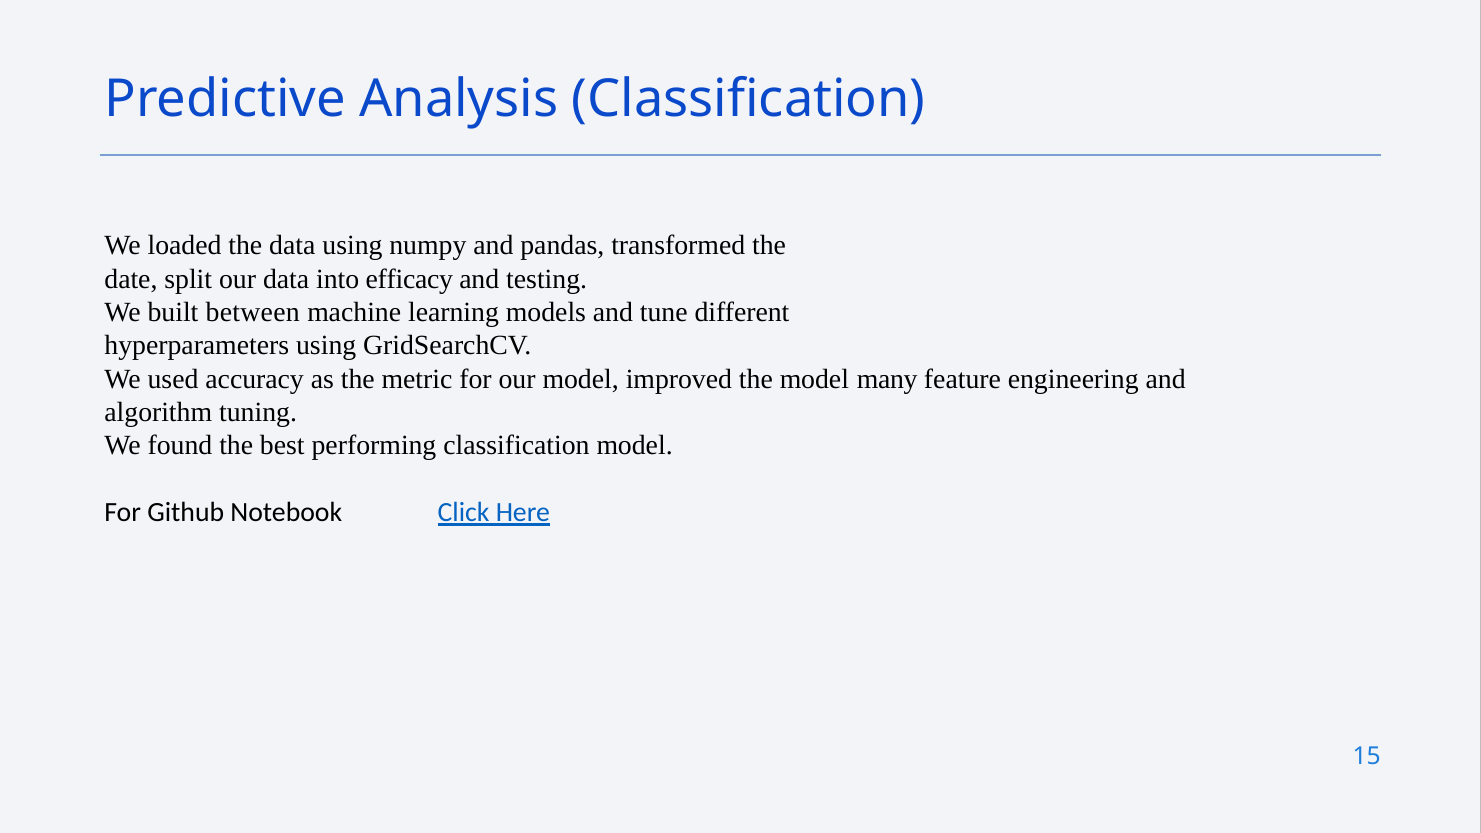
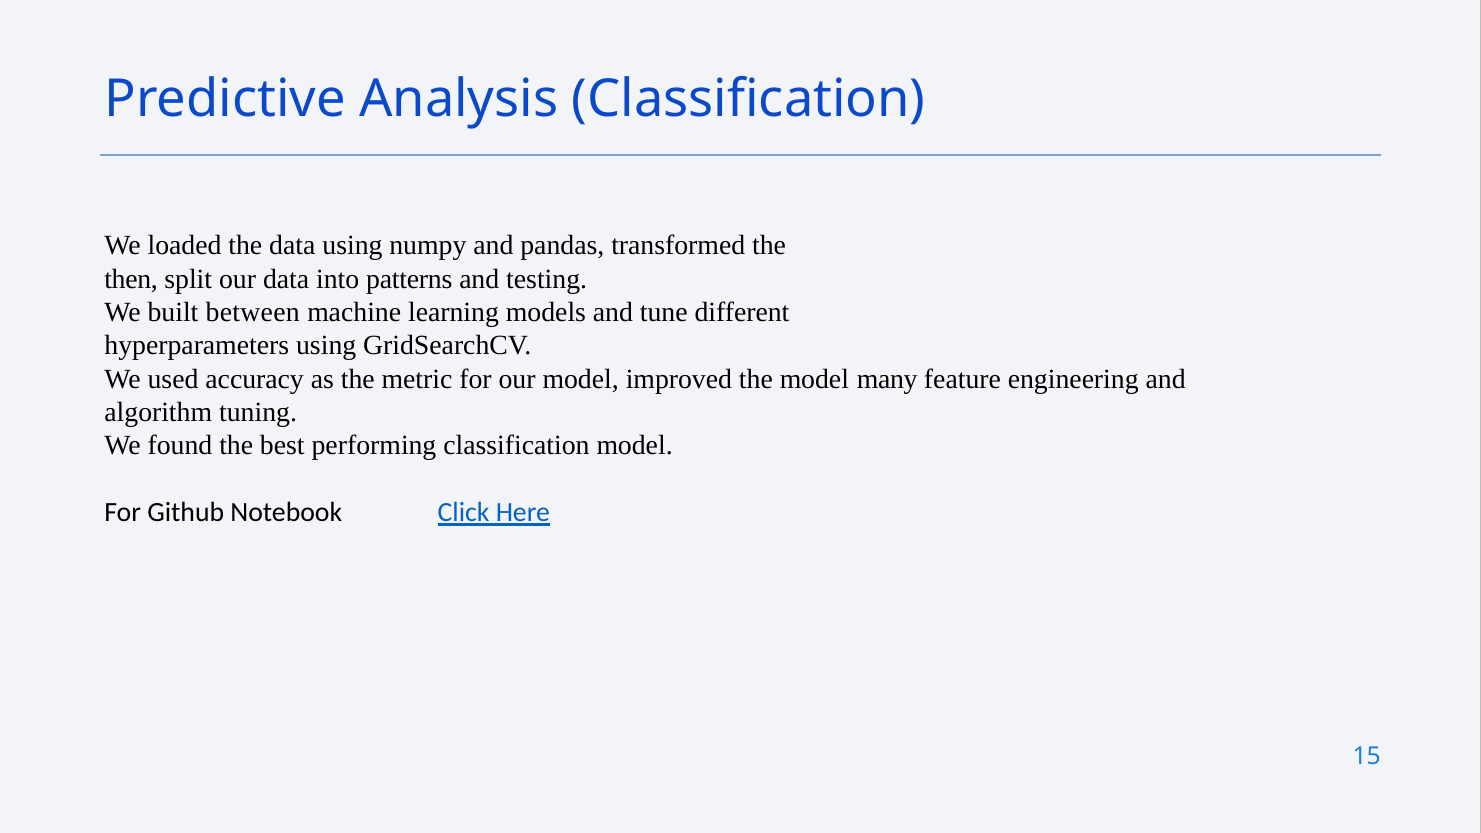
date: date -> then
efficacy: efficacy -> patterns
